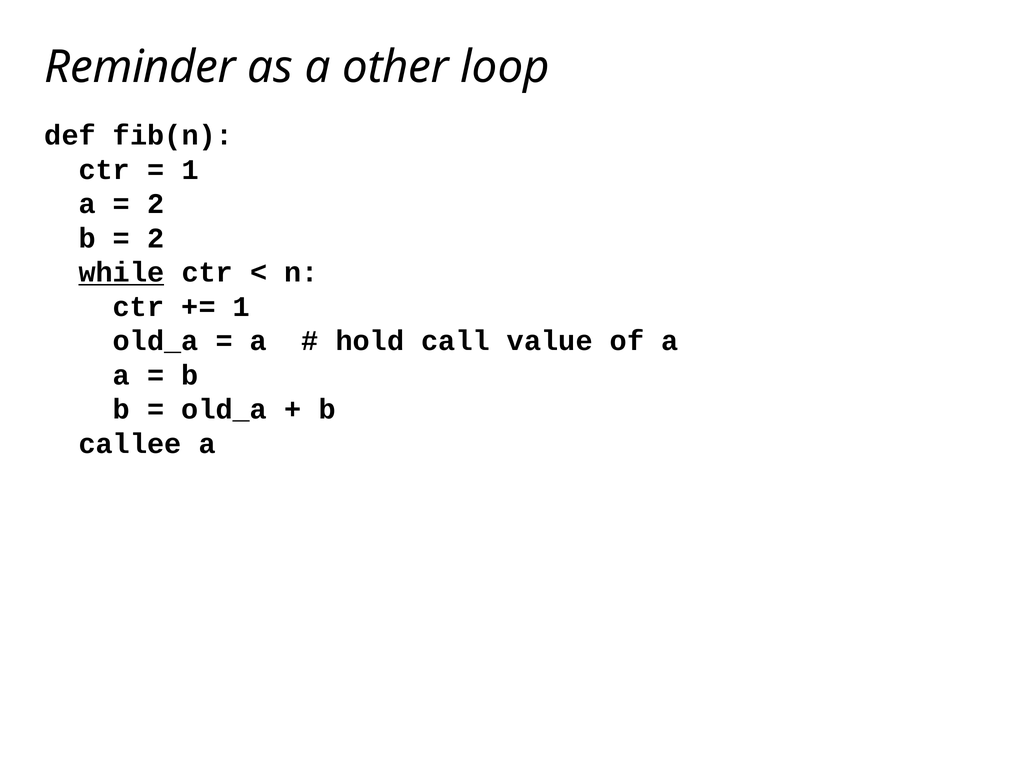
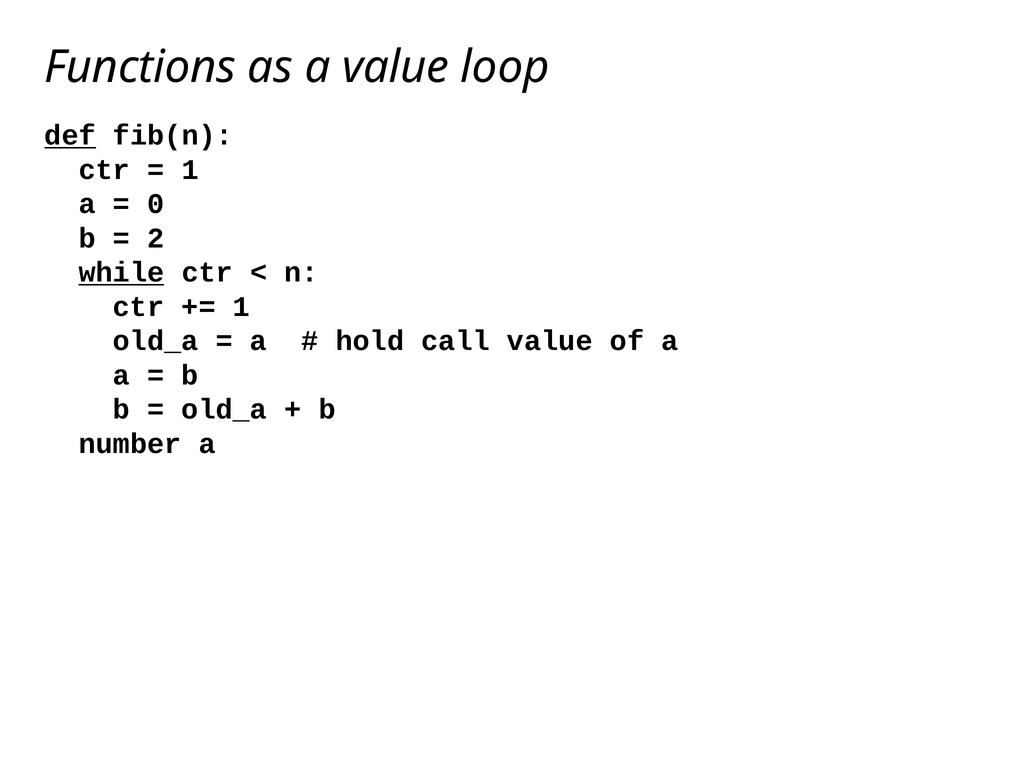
Reminder: Reminder -> Functions
a other: other -> value
def underline: none -> present
2 at (156, 204): 2 -> 0
callee: callee -> number
